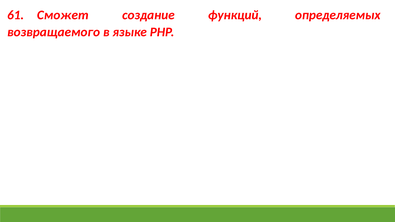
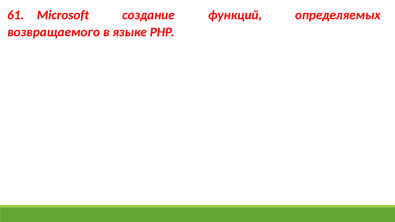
Сможет: Сможет -> Microsoft
